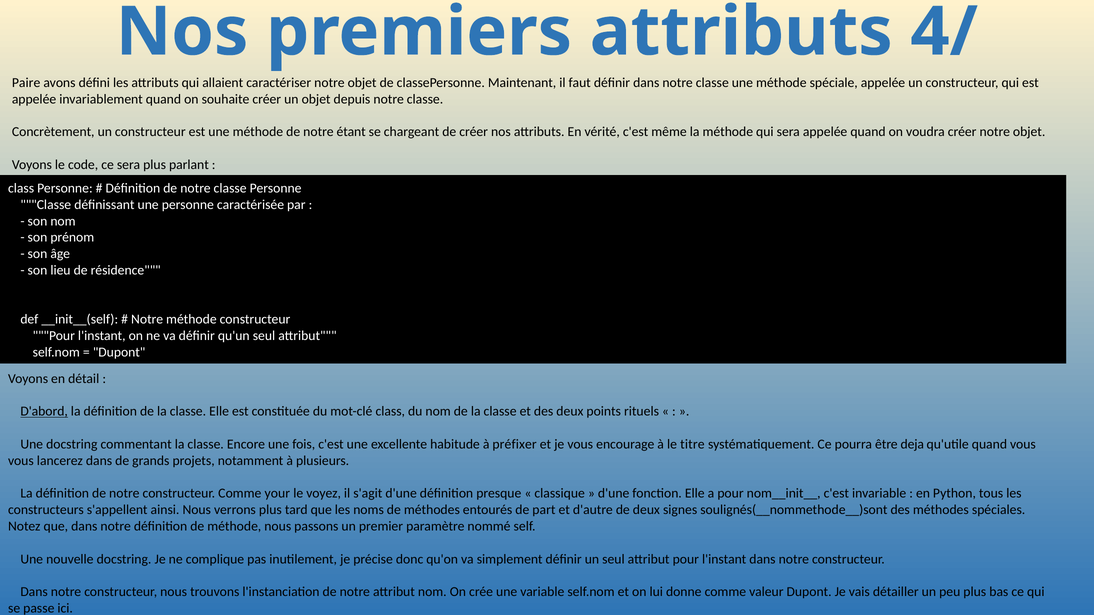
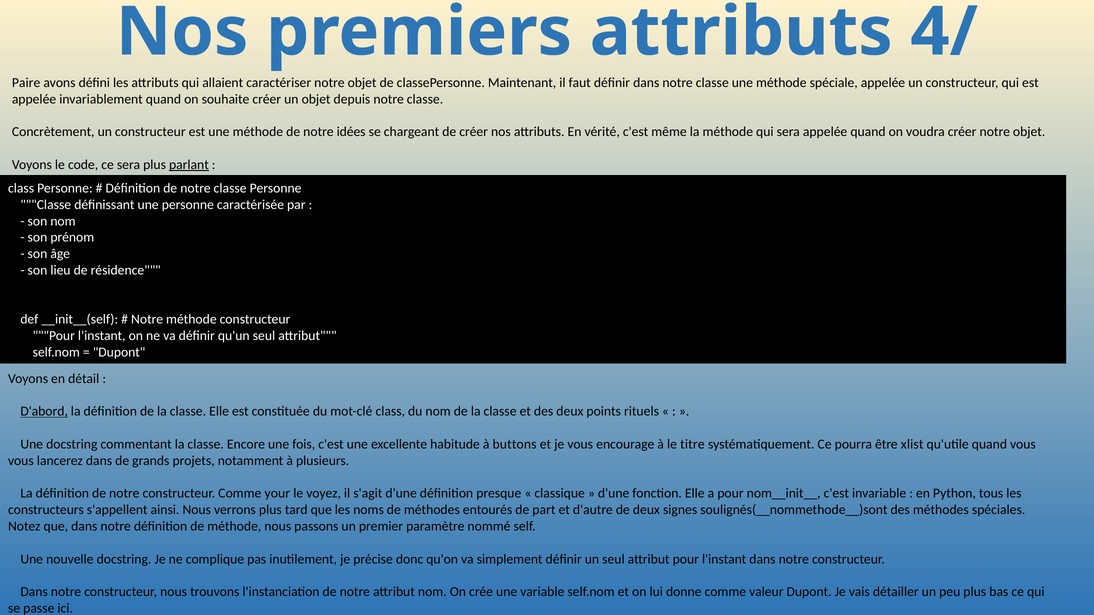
étant: étant -> idées
parlant underline: none -> present
préfixer: préfixer -> buttons
deja: deja -> xlist
